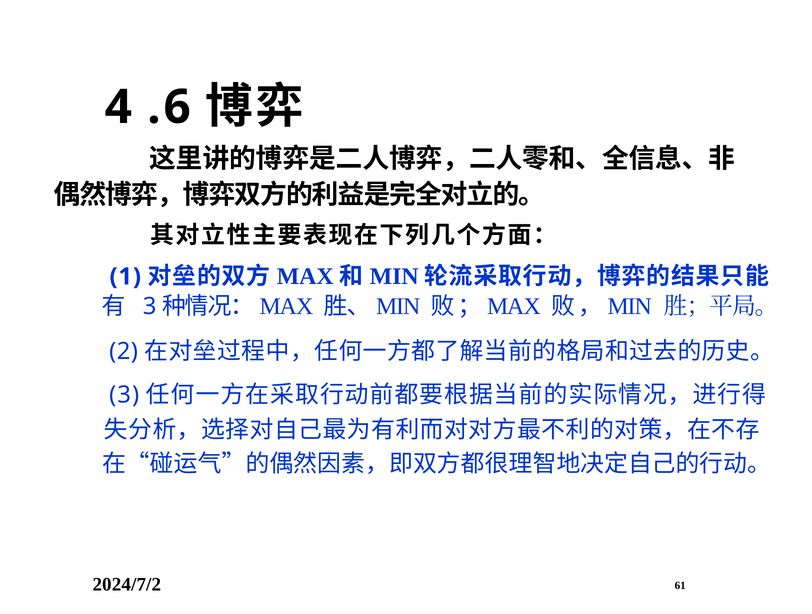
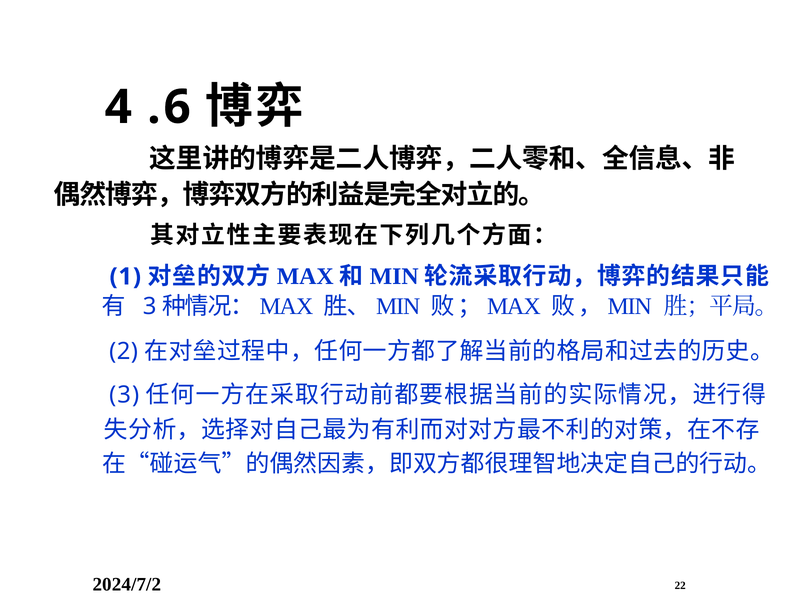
61: 61 -> 22
